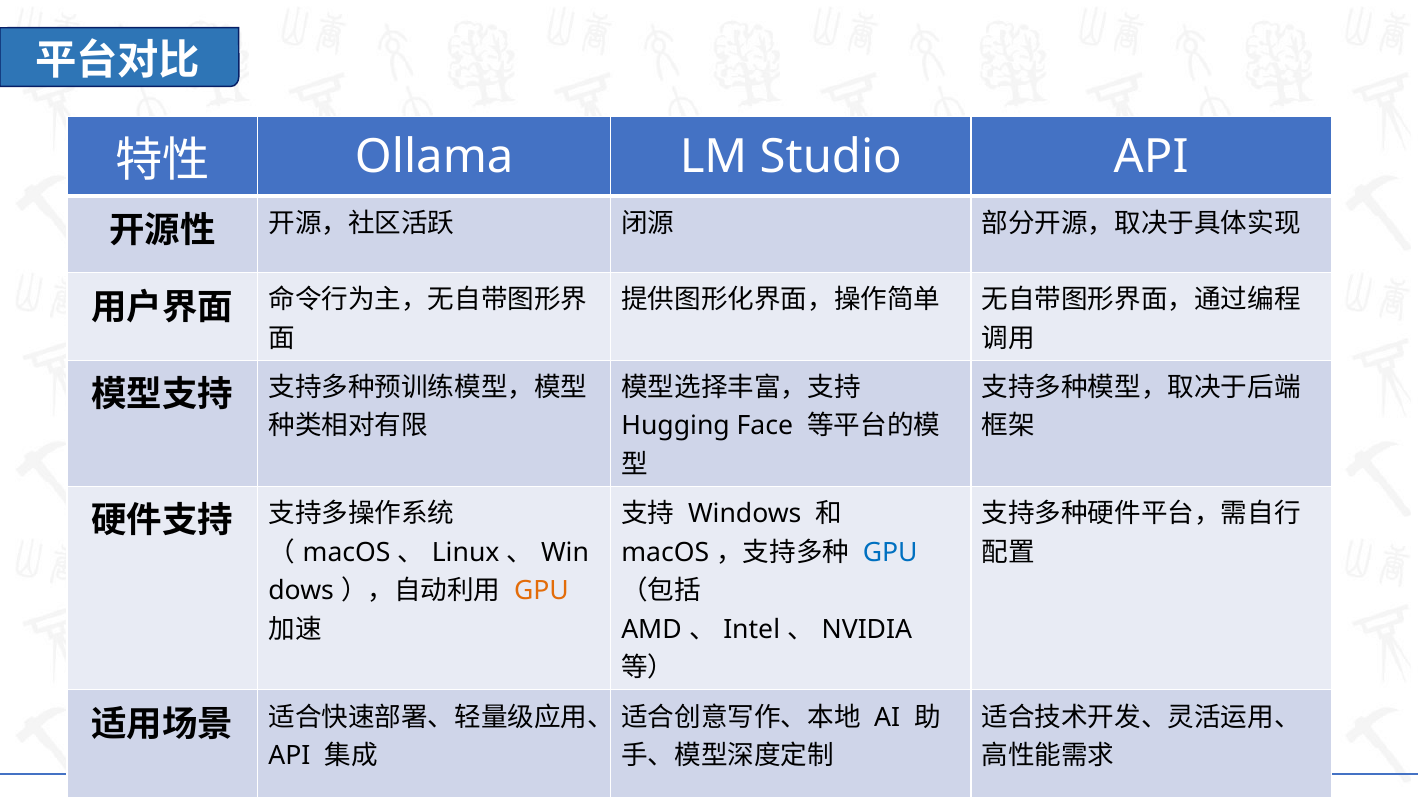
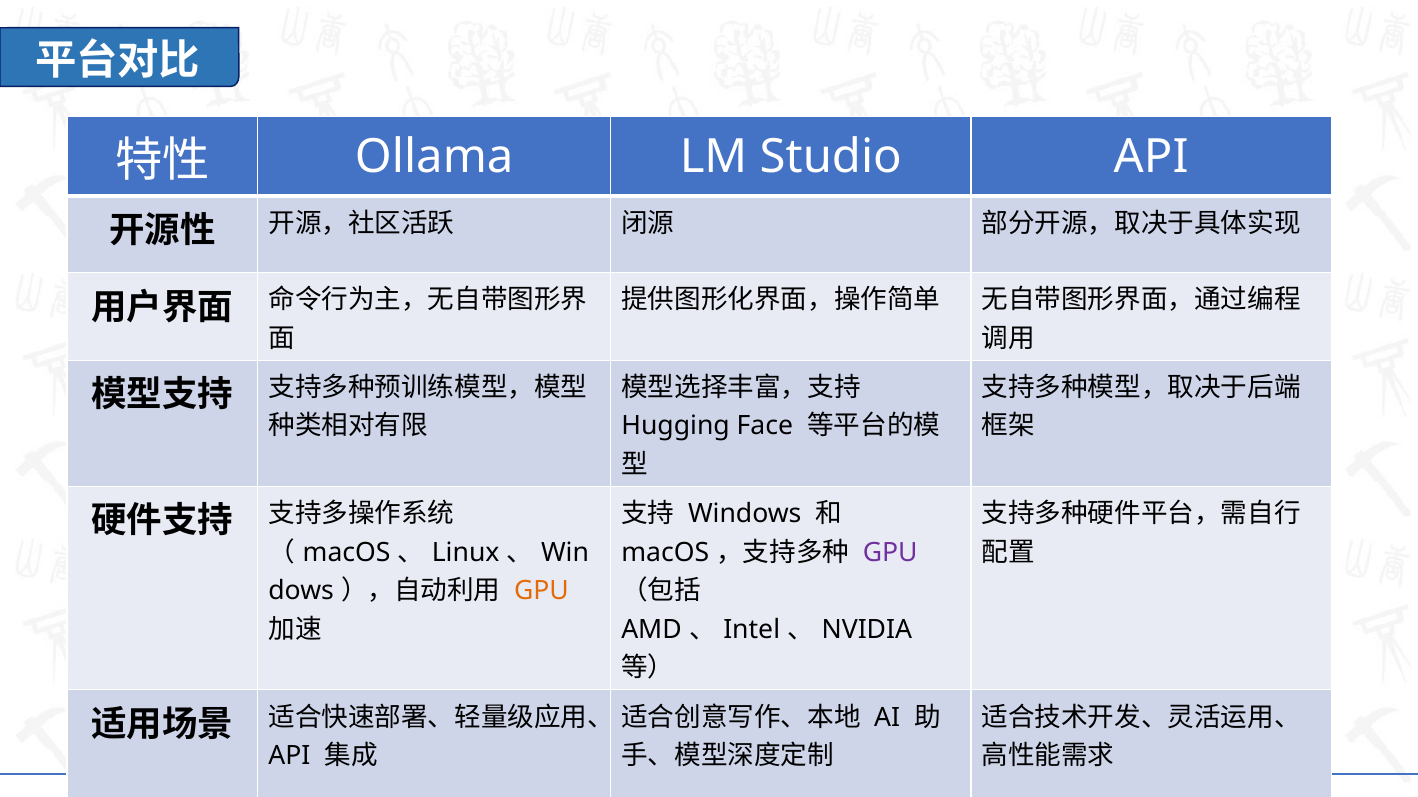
GPU at (890, 553) colour: blue -> purple
